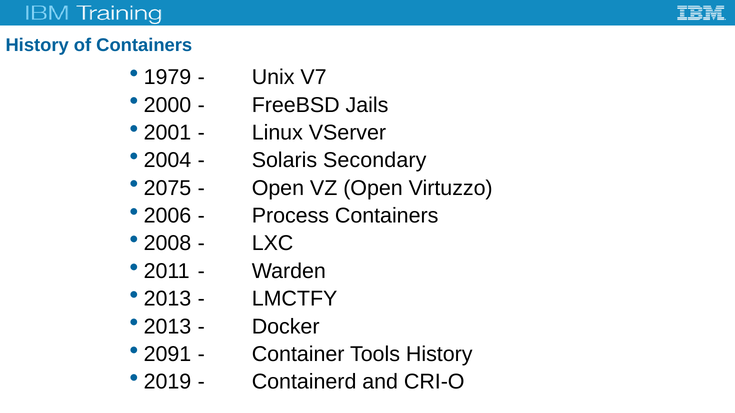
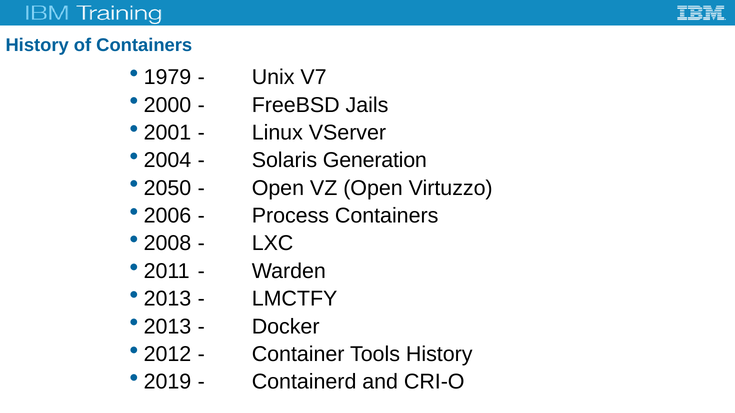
Secondary: Secondary -> Generation
2075: 2075 -> 2050
2091: 2091 -> 2012
